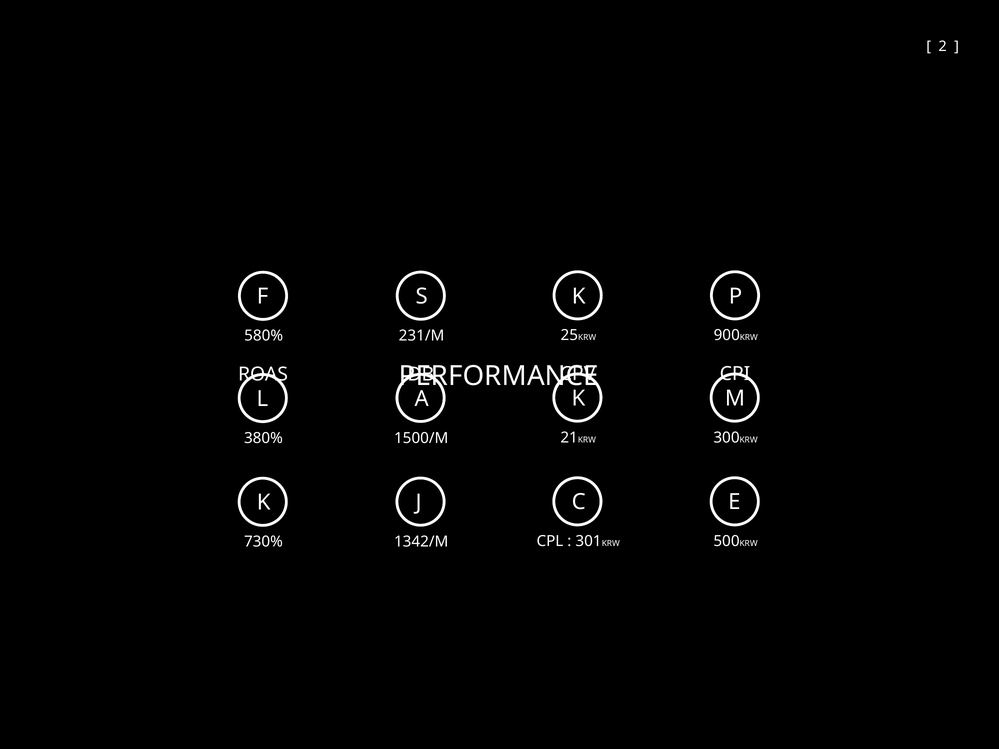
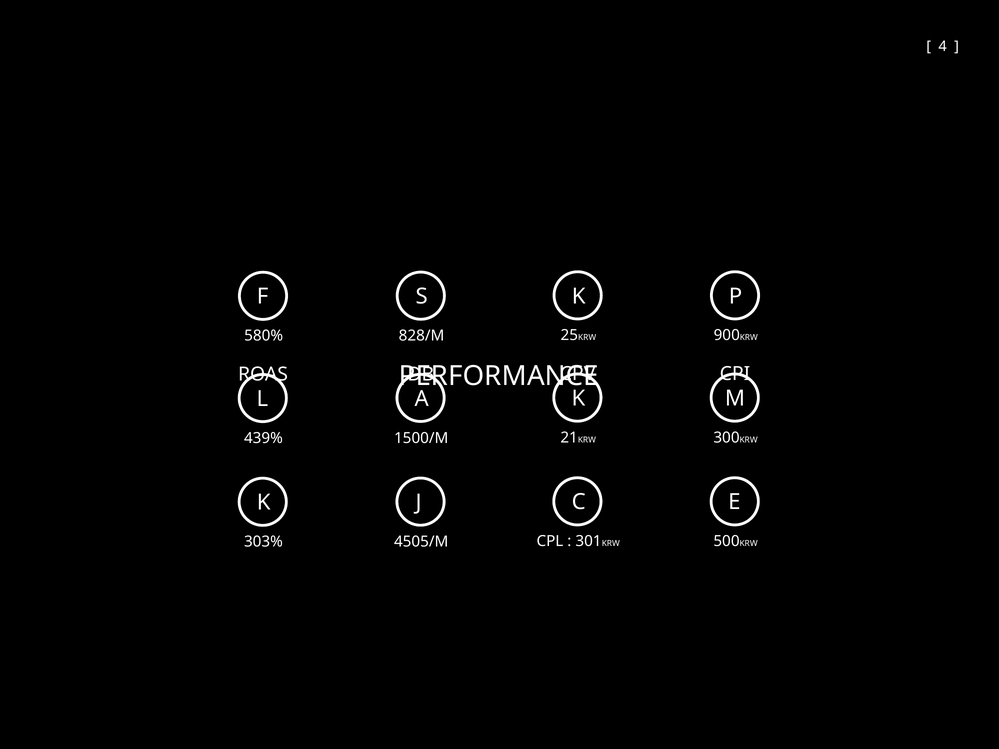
2: 2 -> 4
231/M: 231/M -> 828/M
380%: 380% -> 439%
1342/M: 1342/M -> 4505/M
730%: 730% -> 303%
